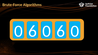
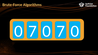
6 at (32, 31): 6 -> 7
6 at (61, 31): 6 -> 7
